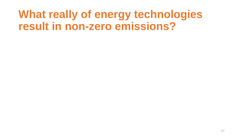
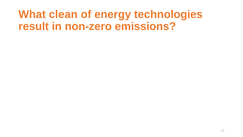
really: really -> clean
